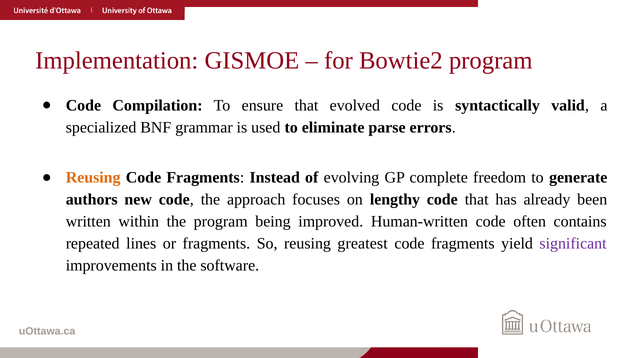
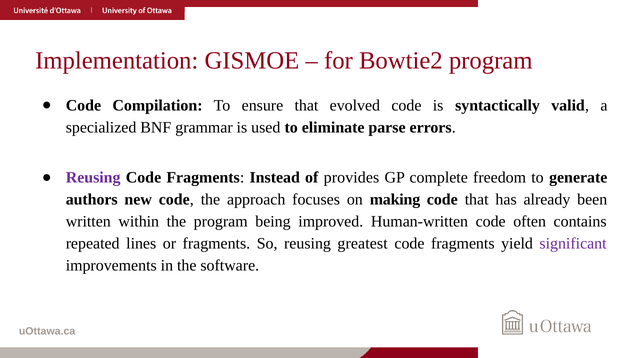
Reusing at (93, 178) colour: orange -> purple
evolving: evolving -> provides
lengthy: lengthy -> making
